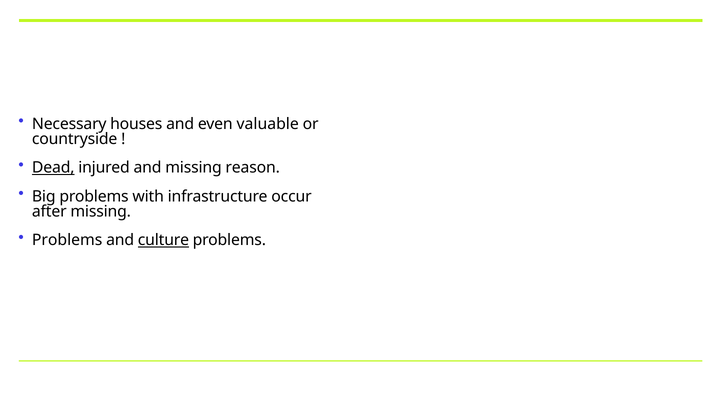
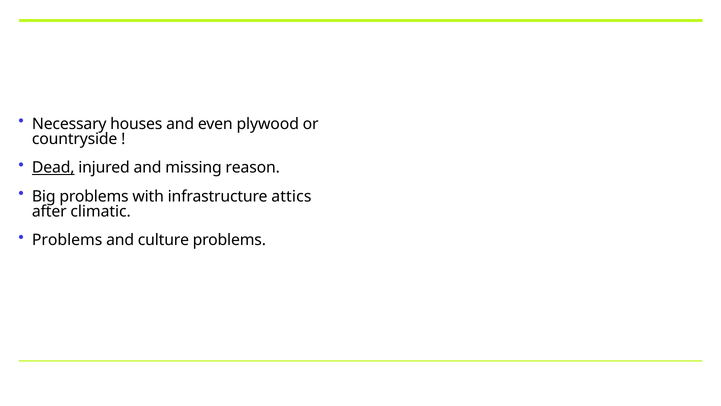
valuable: valuable -> plywood
occur: occur -> attics
after missing: missing -> climatic
culture underline: present -> none
